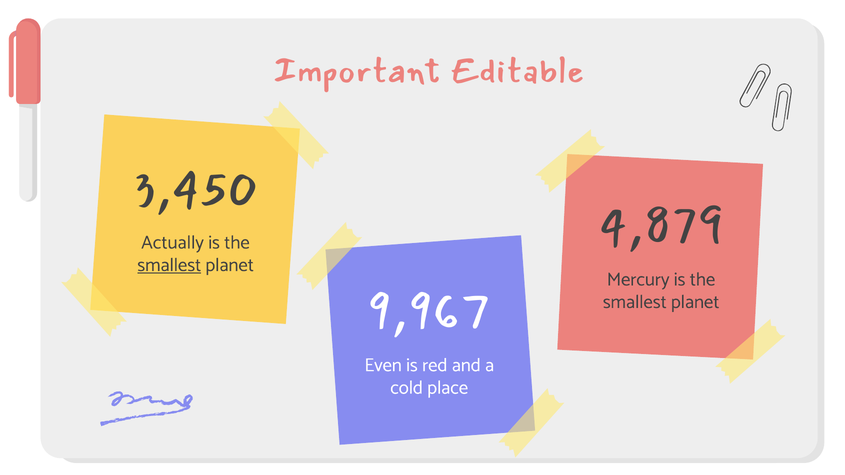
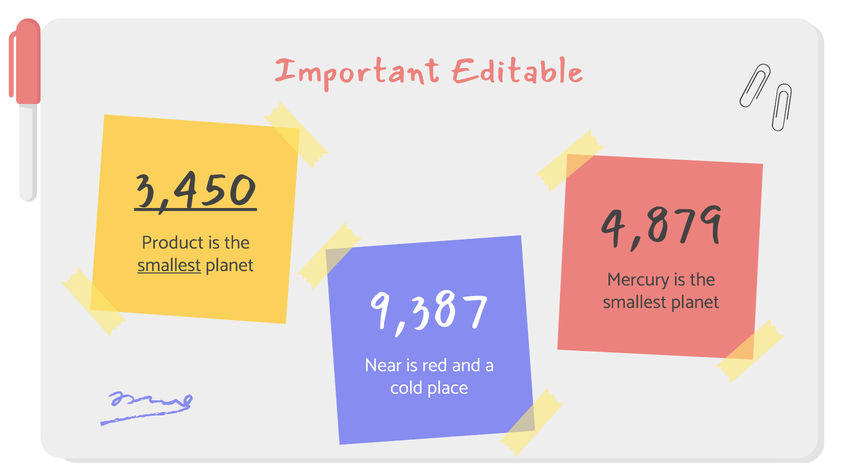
3,450 underline: none -> present
Actually: Actually -> Product
9,967: 9,967 -> 9,387
Even: Even -> Near
